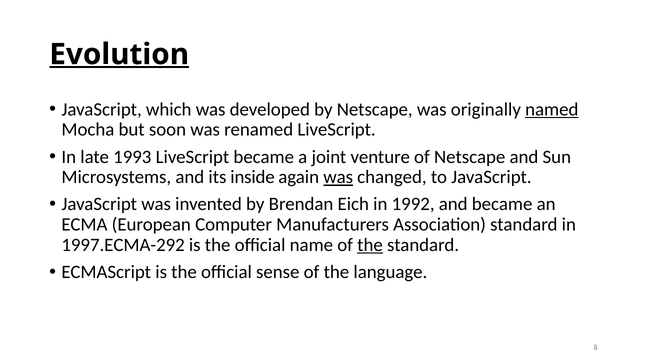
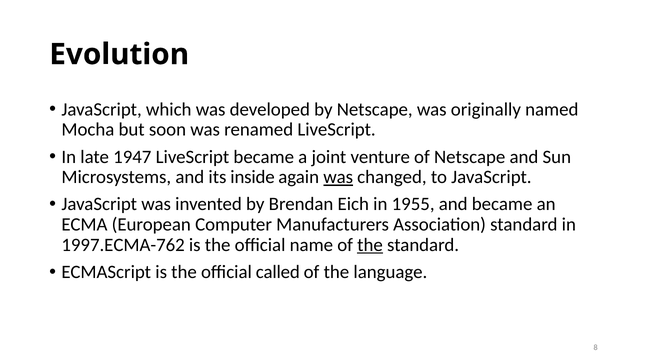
Evolution underline: present -> none
named underline: present -> none
1993: 1993 -> 1947
1992: 1992 -> 1955
1997.ECMA-292: 1997.ECMA-292 -> 1997.ECMA-762
sense: sense -> called
